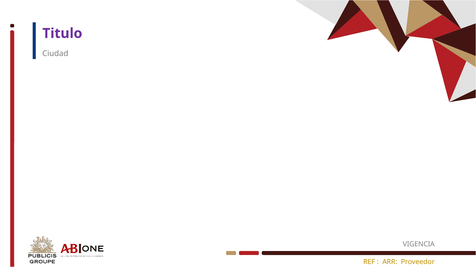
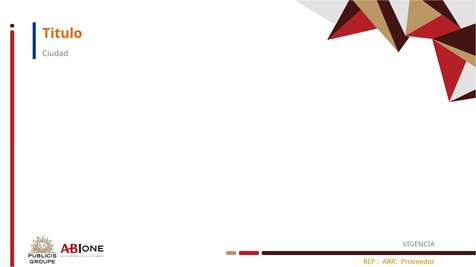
Titulo colour: purple -> orange
